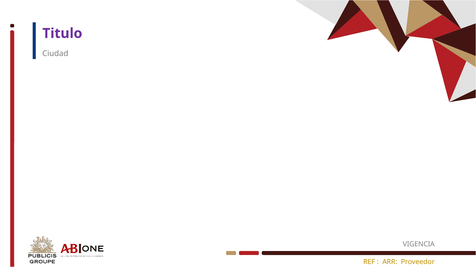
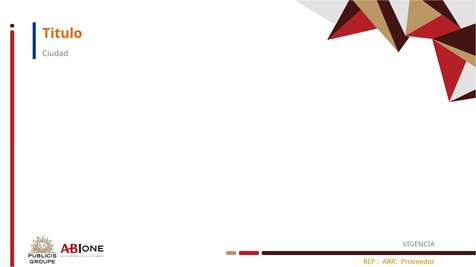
Titulo colour: purple -> orange
